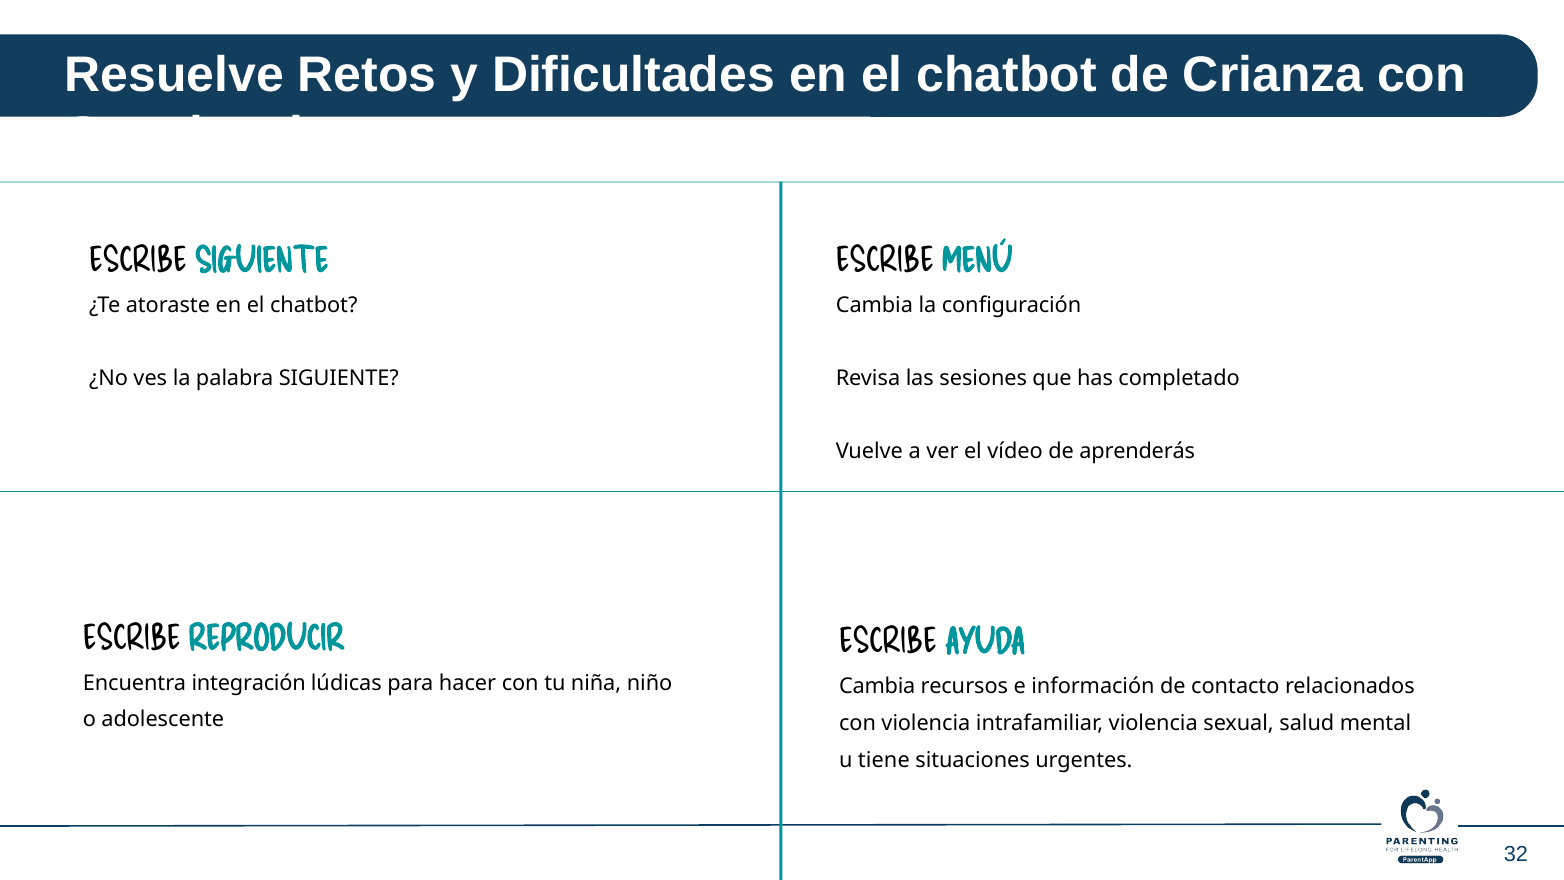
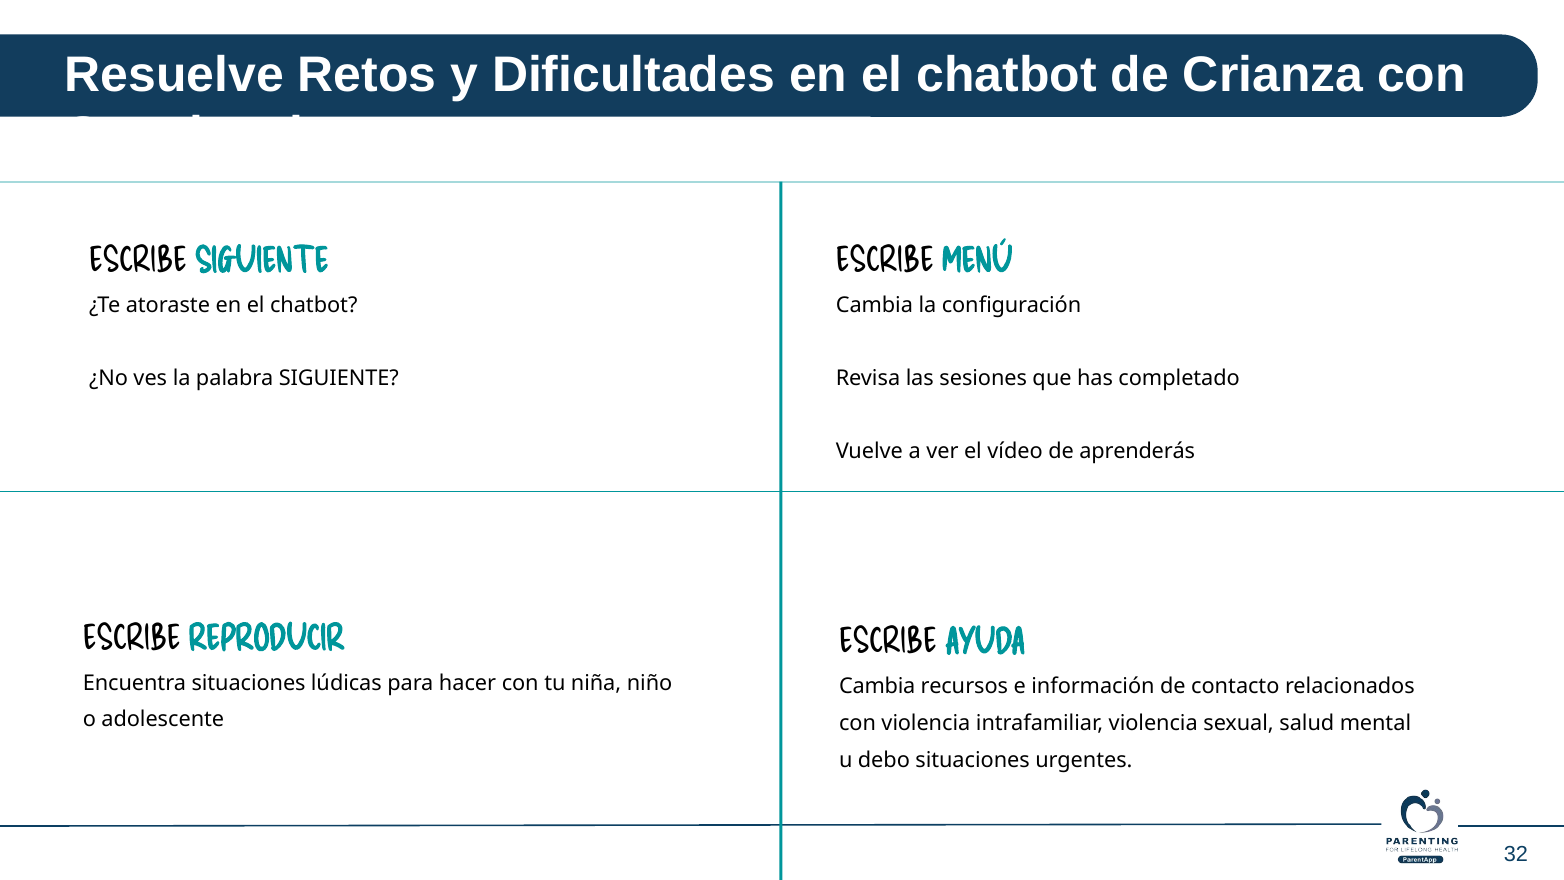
Encuentra integración: integración -> situaciones
tiene: tiene -> debo
